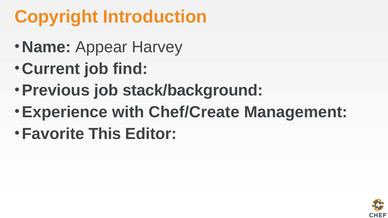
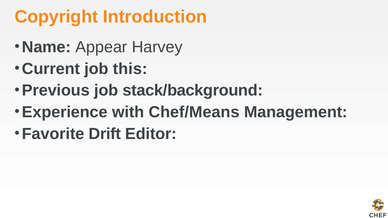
find: find -> this
Chef/Create: Chef/Create -> Chef/Means
This: This -> Drift
